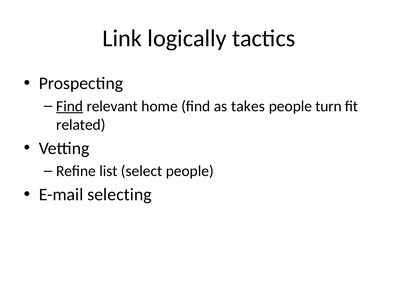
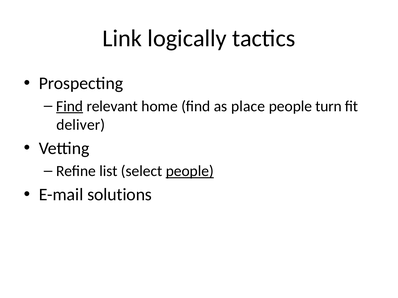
takes: takes -> place
related: related -> deliver
people at (190, 171) underline: none -> present
selecting: selecting -> solutions
